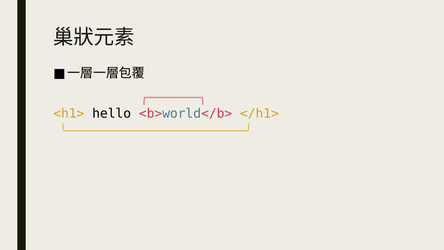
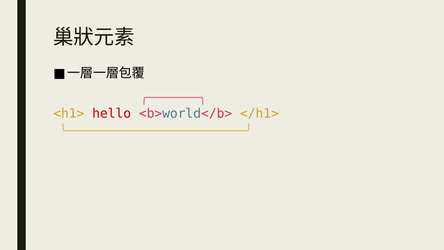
hello colour: black -> red
